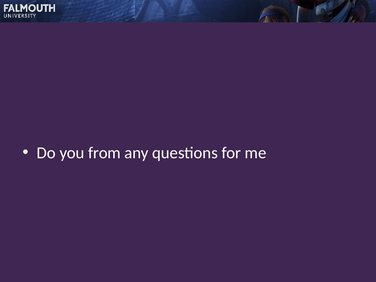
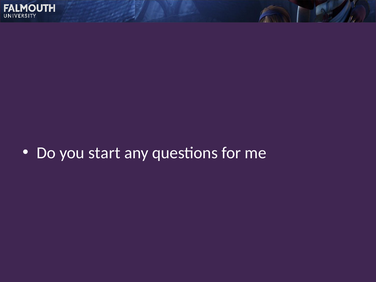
from: from -> start
